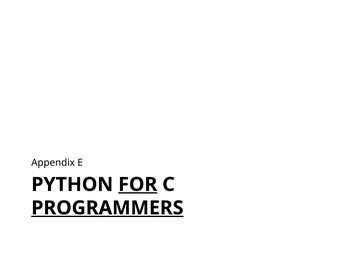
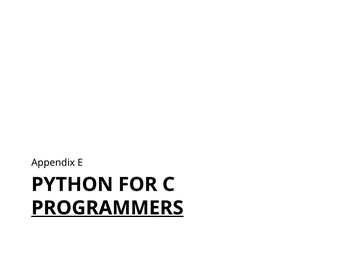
FOR underline: present -> none
